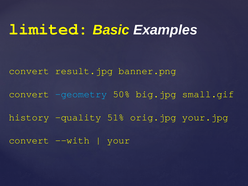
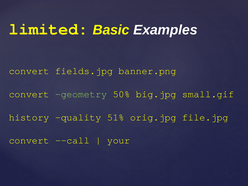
result.jpg: result.jpg -> fields.jpg
geometry colour: light blue -> light green
your.jpg: your.jpg -> file.jpg
--with: --with -> --call
